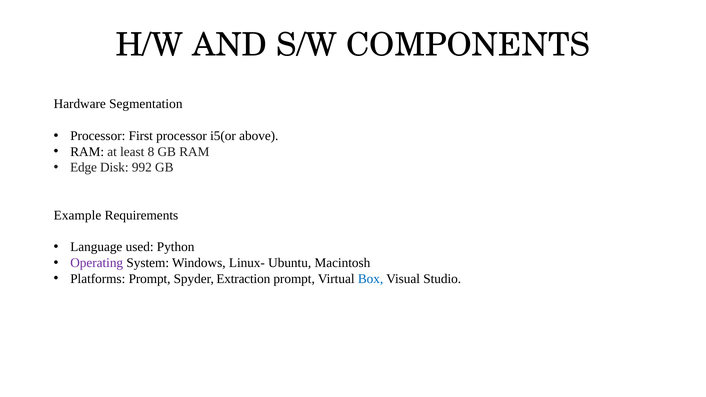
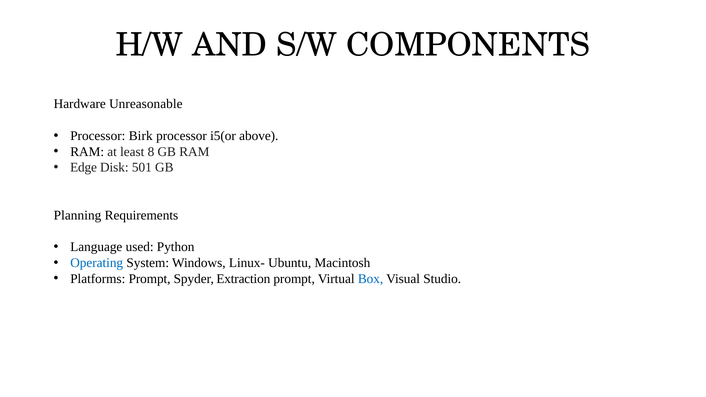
Segmentation: Segmentation -> Unreasonable
First: First -> Birk
992: 992 -> 501
Example: Example -> Planning
Operating colour: purple -> blue
